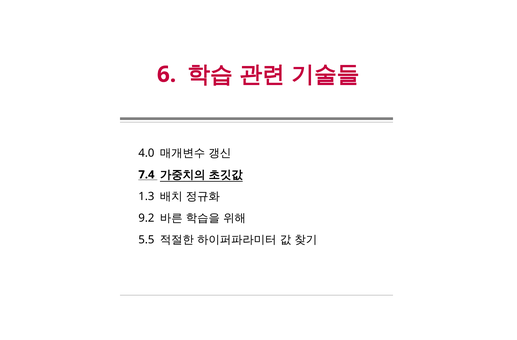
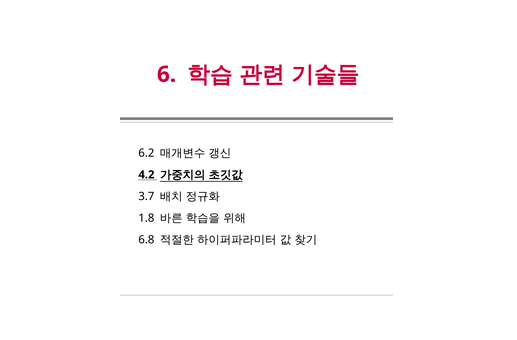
4.0: 4.0 -> 6.2
7.4: 7.4 -> 4.2
1.3: 1.3 -> 3.7
9.2: 9.2 -> 1.8
5.5: 5.5 -> 6.8
